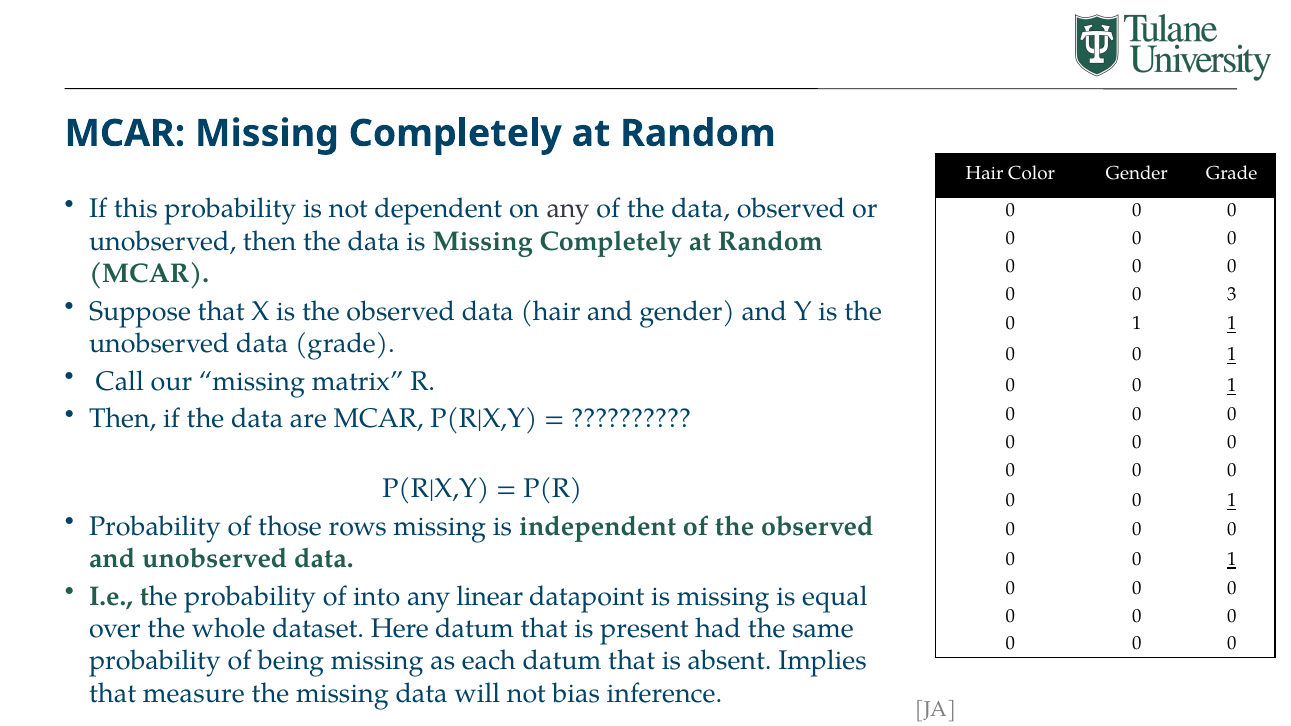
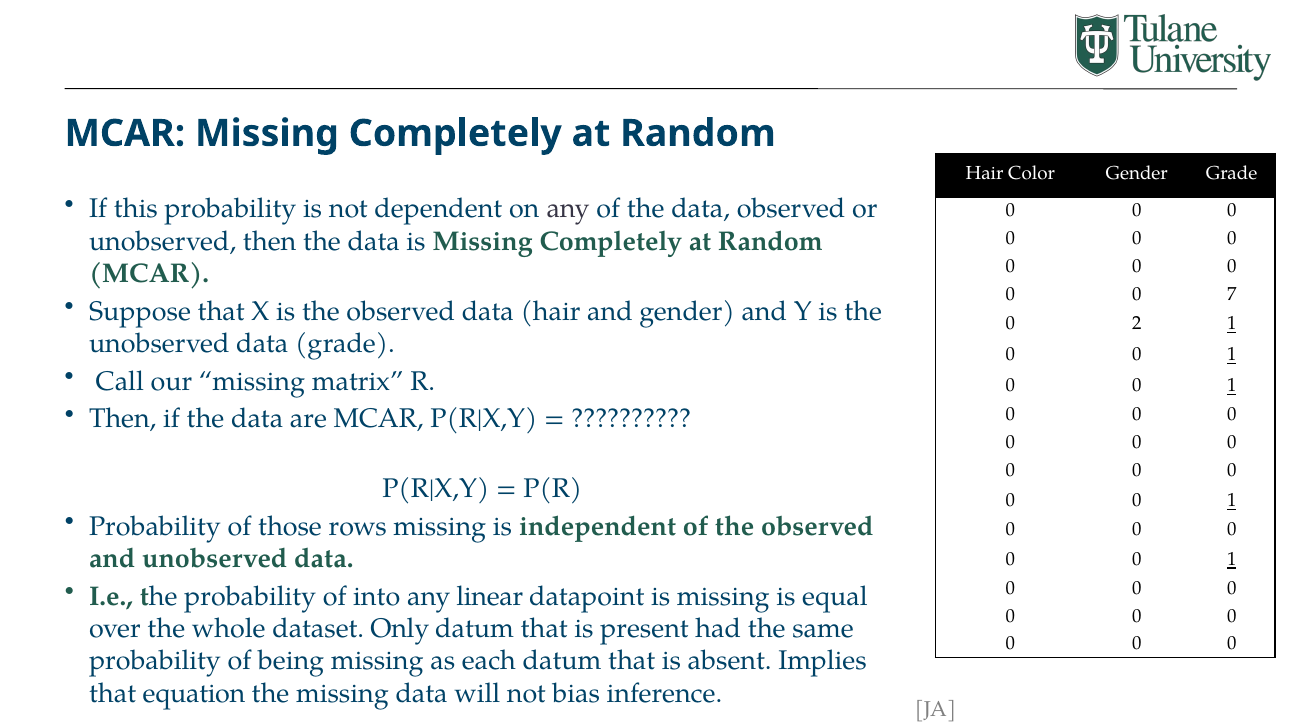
3: 3 -> 7
1 at (1137, 323): 1 -> 2
Here: Here -> Only
measure: measure -> equation
